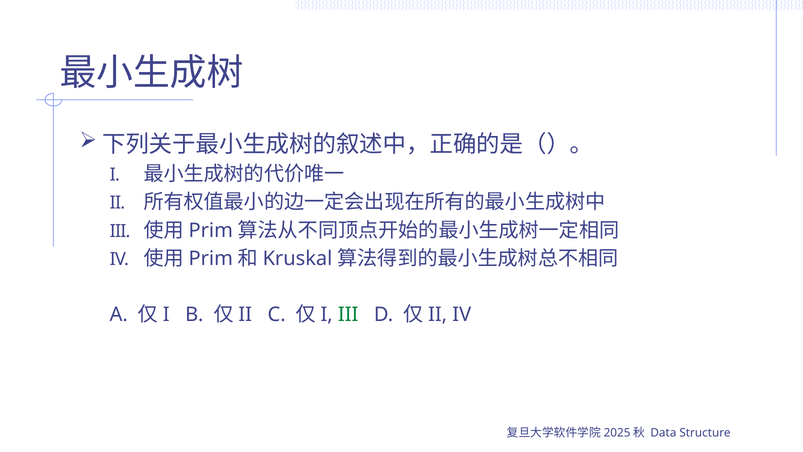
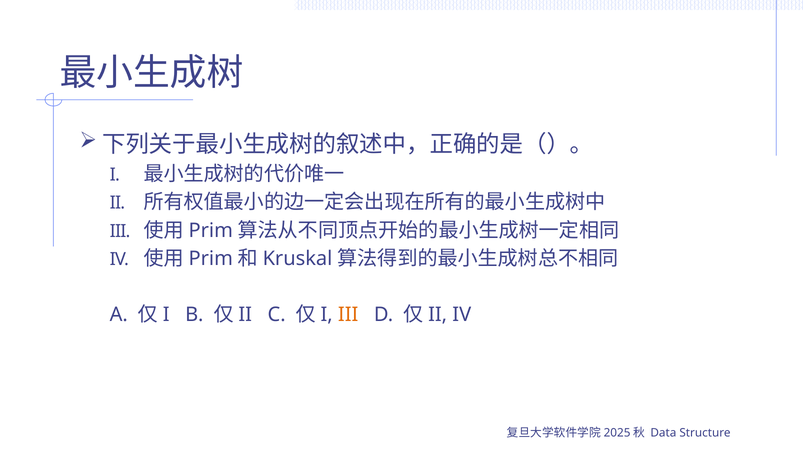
III at (348, 315) colour: green -> orange
